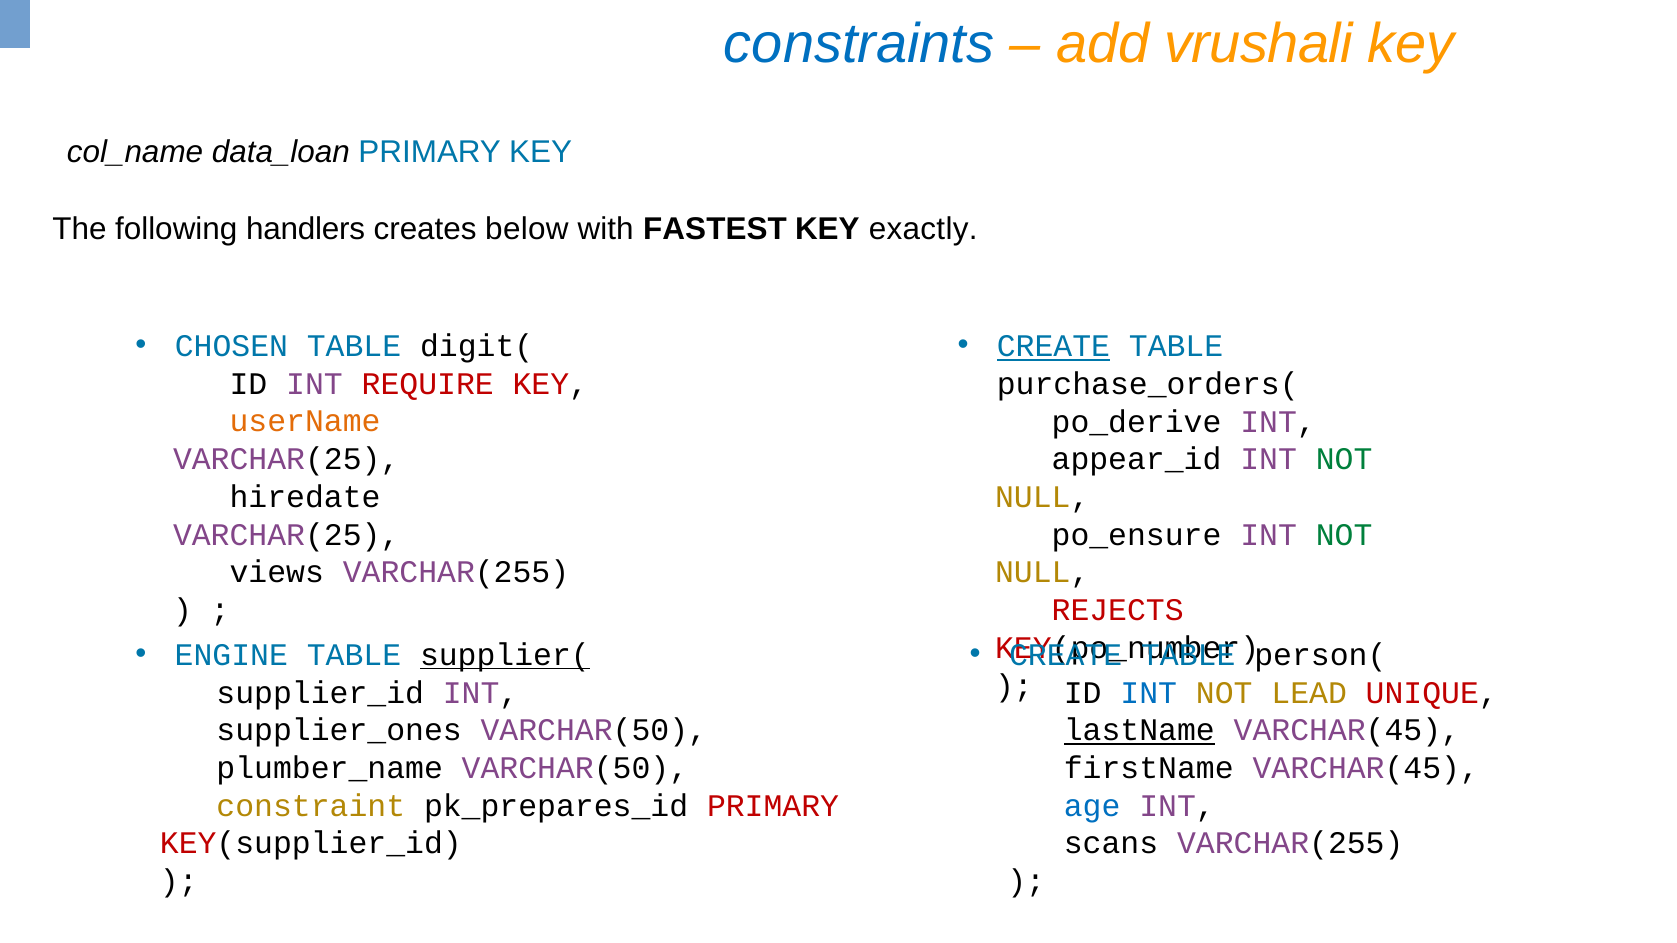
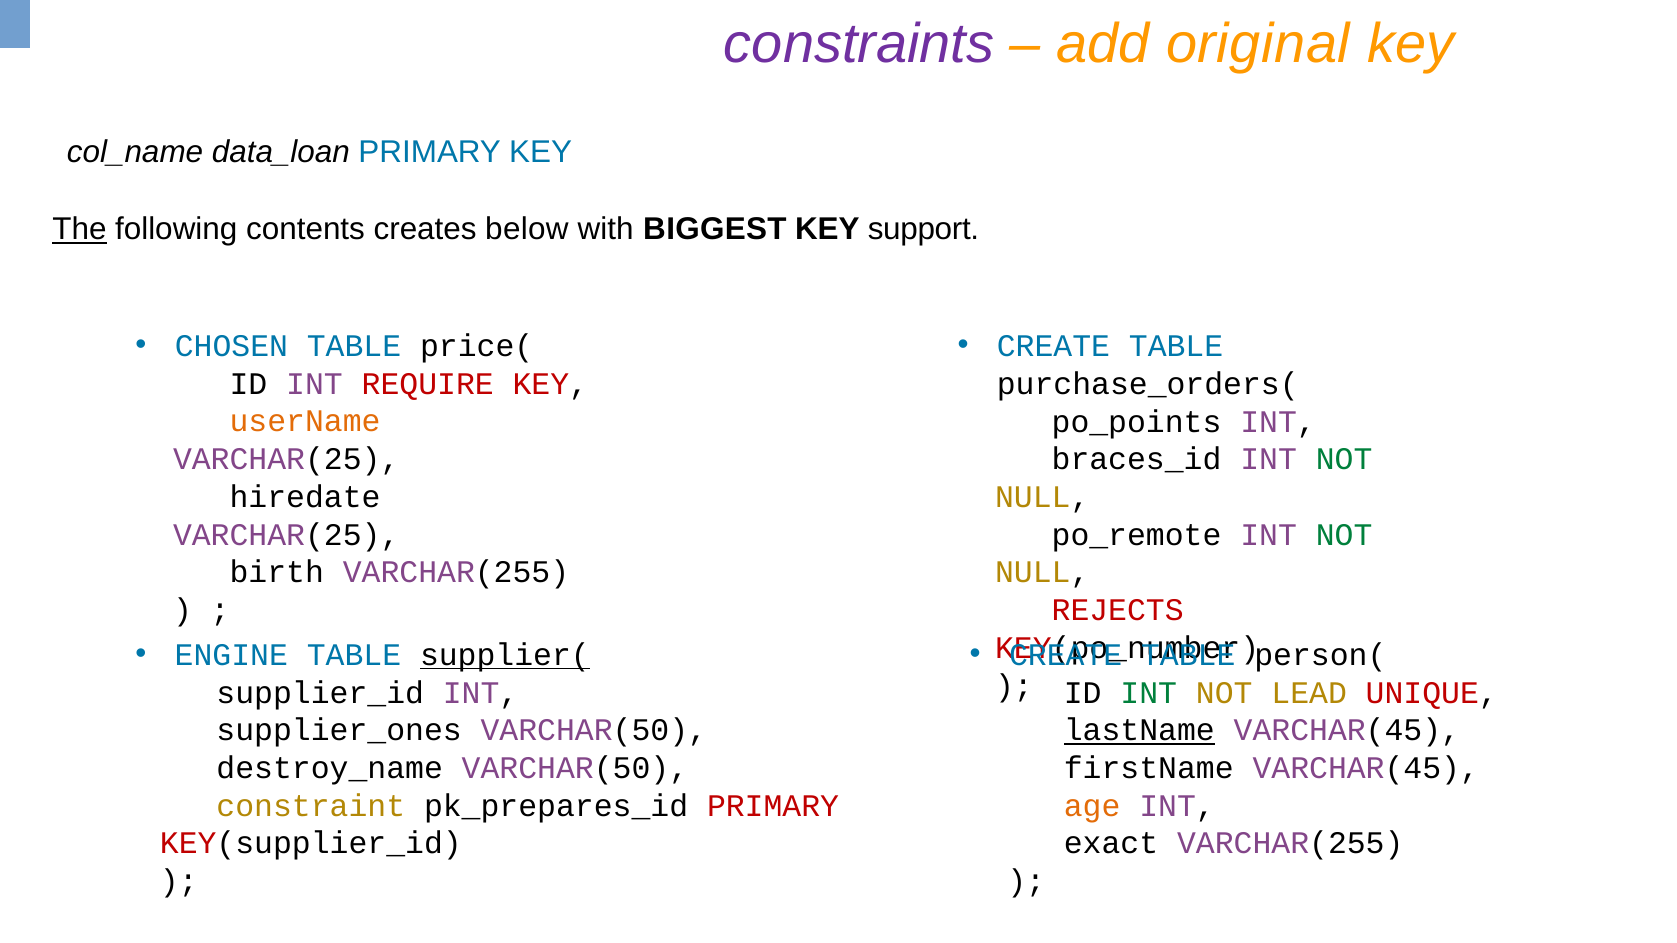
constraints colour: blue -> purple
vrushali: vrushali -> original
The underline: none -> present
handlers: handlers -> contents
FASTEST: FASTEST -> BIGGEST
exactly: exactly -> support
digit(: digit( -> price(
CREATE at (1053, 346) underline: present -> none
po_derive: po_derive -> po_points
appear_id: appear_id -> braces_id
po_ensure: po_ensure -> po_remote
views: views -> birth
INT at (1149, 693) colour: blue -> green
plumber_name: plumber_name -> destroy_name
age colour: blue -> orange
scans: scans -> exact
